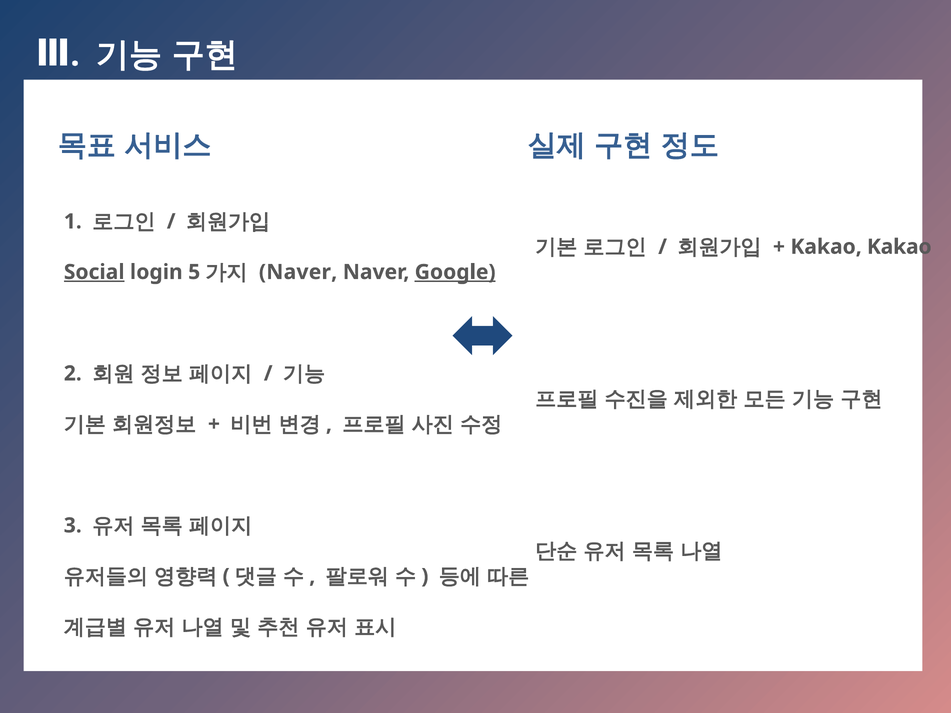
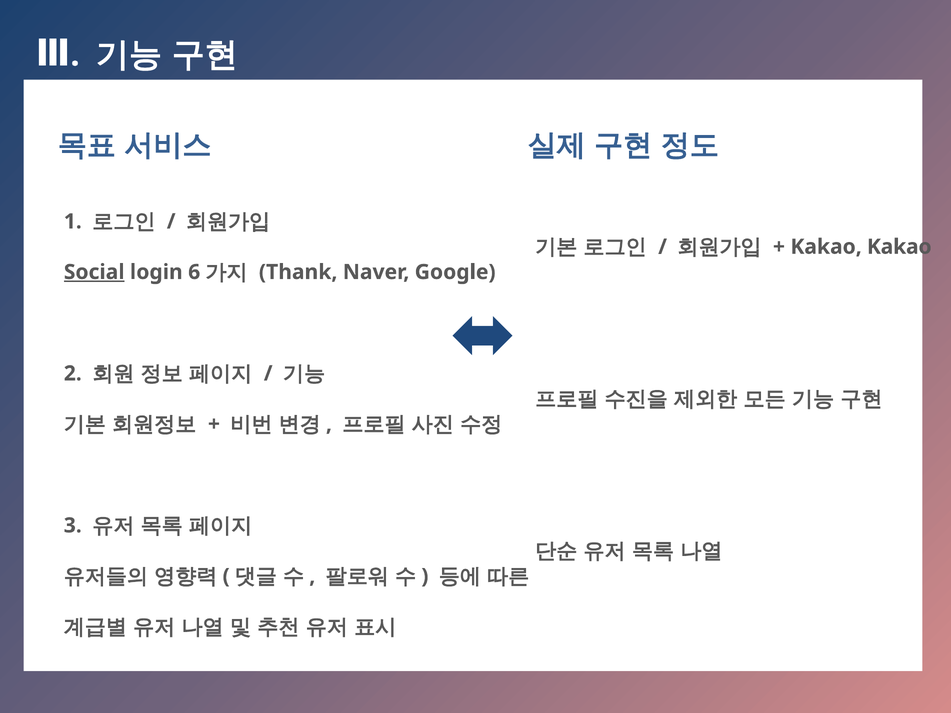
5: 5 -> 6
Naver at (298, 272): Naver -> Thank
Google underline: present -> none
